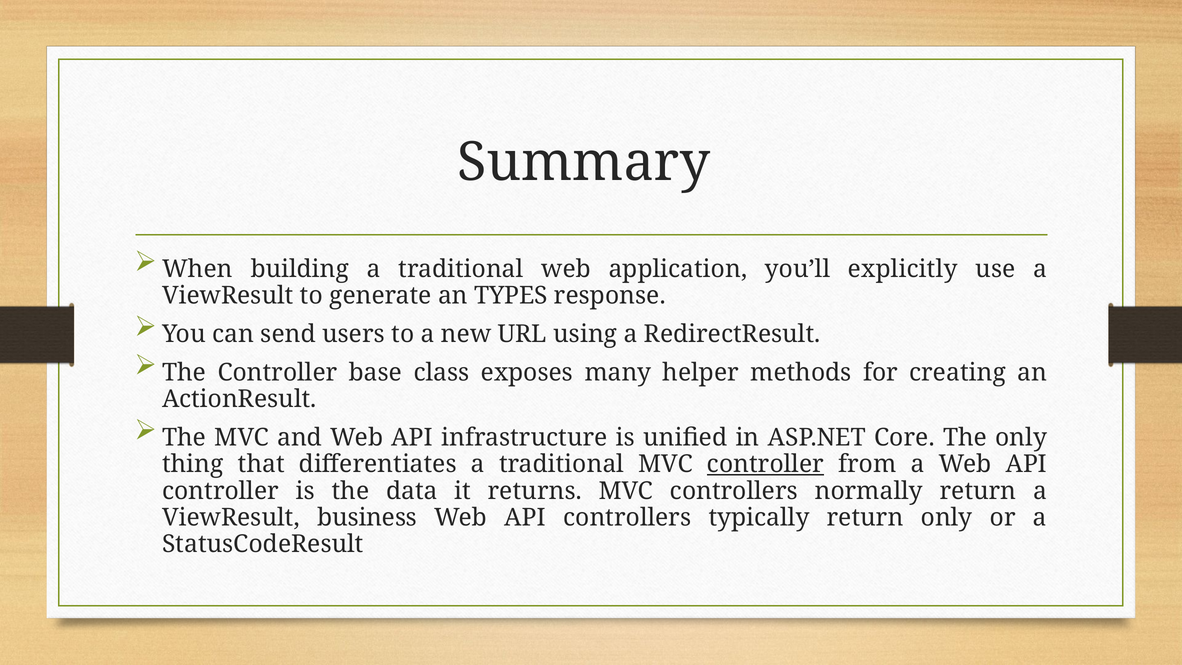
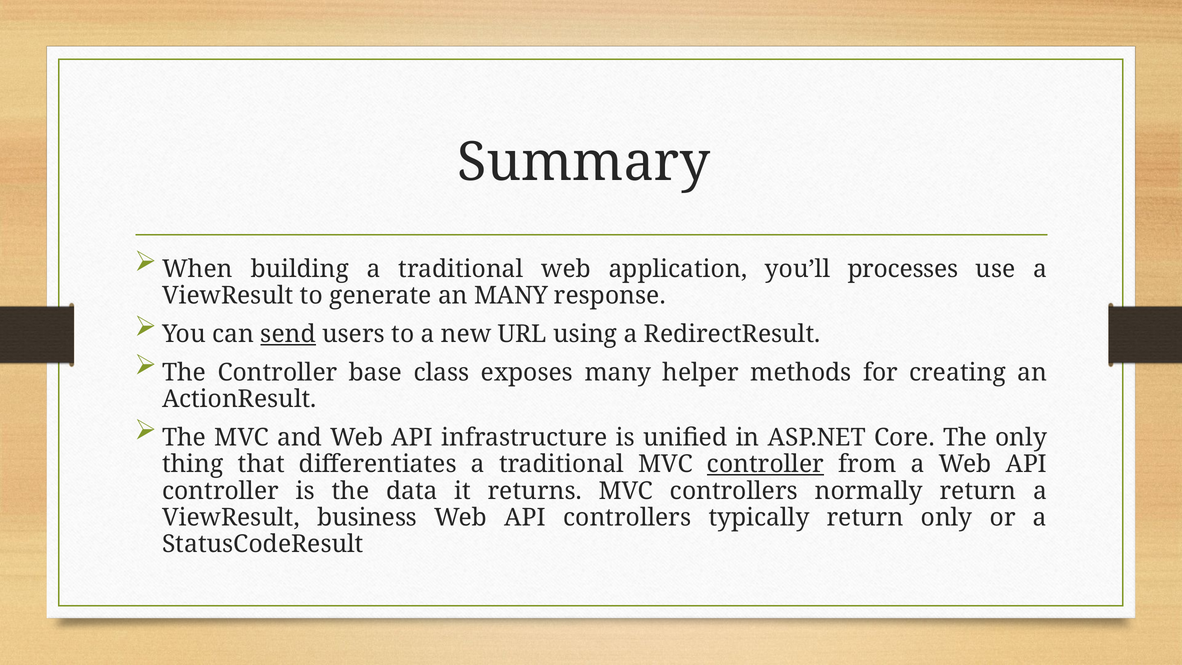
explicitly: explicitly -> processes
an TYPES: TYPES -> MANY
send underline: none -> present
